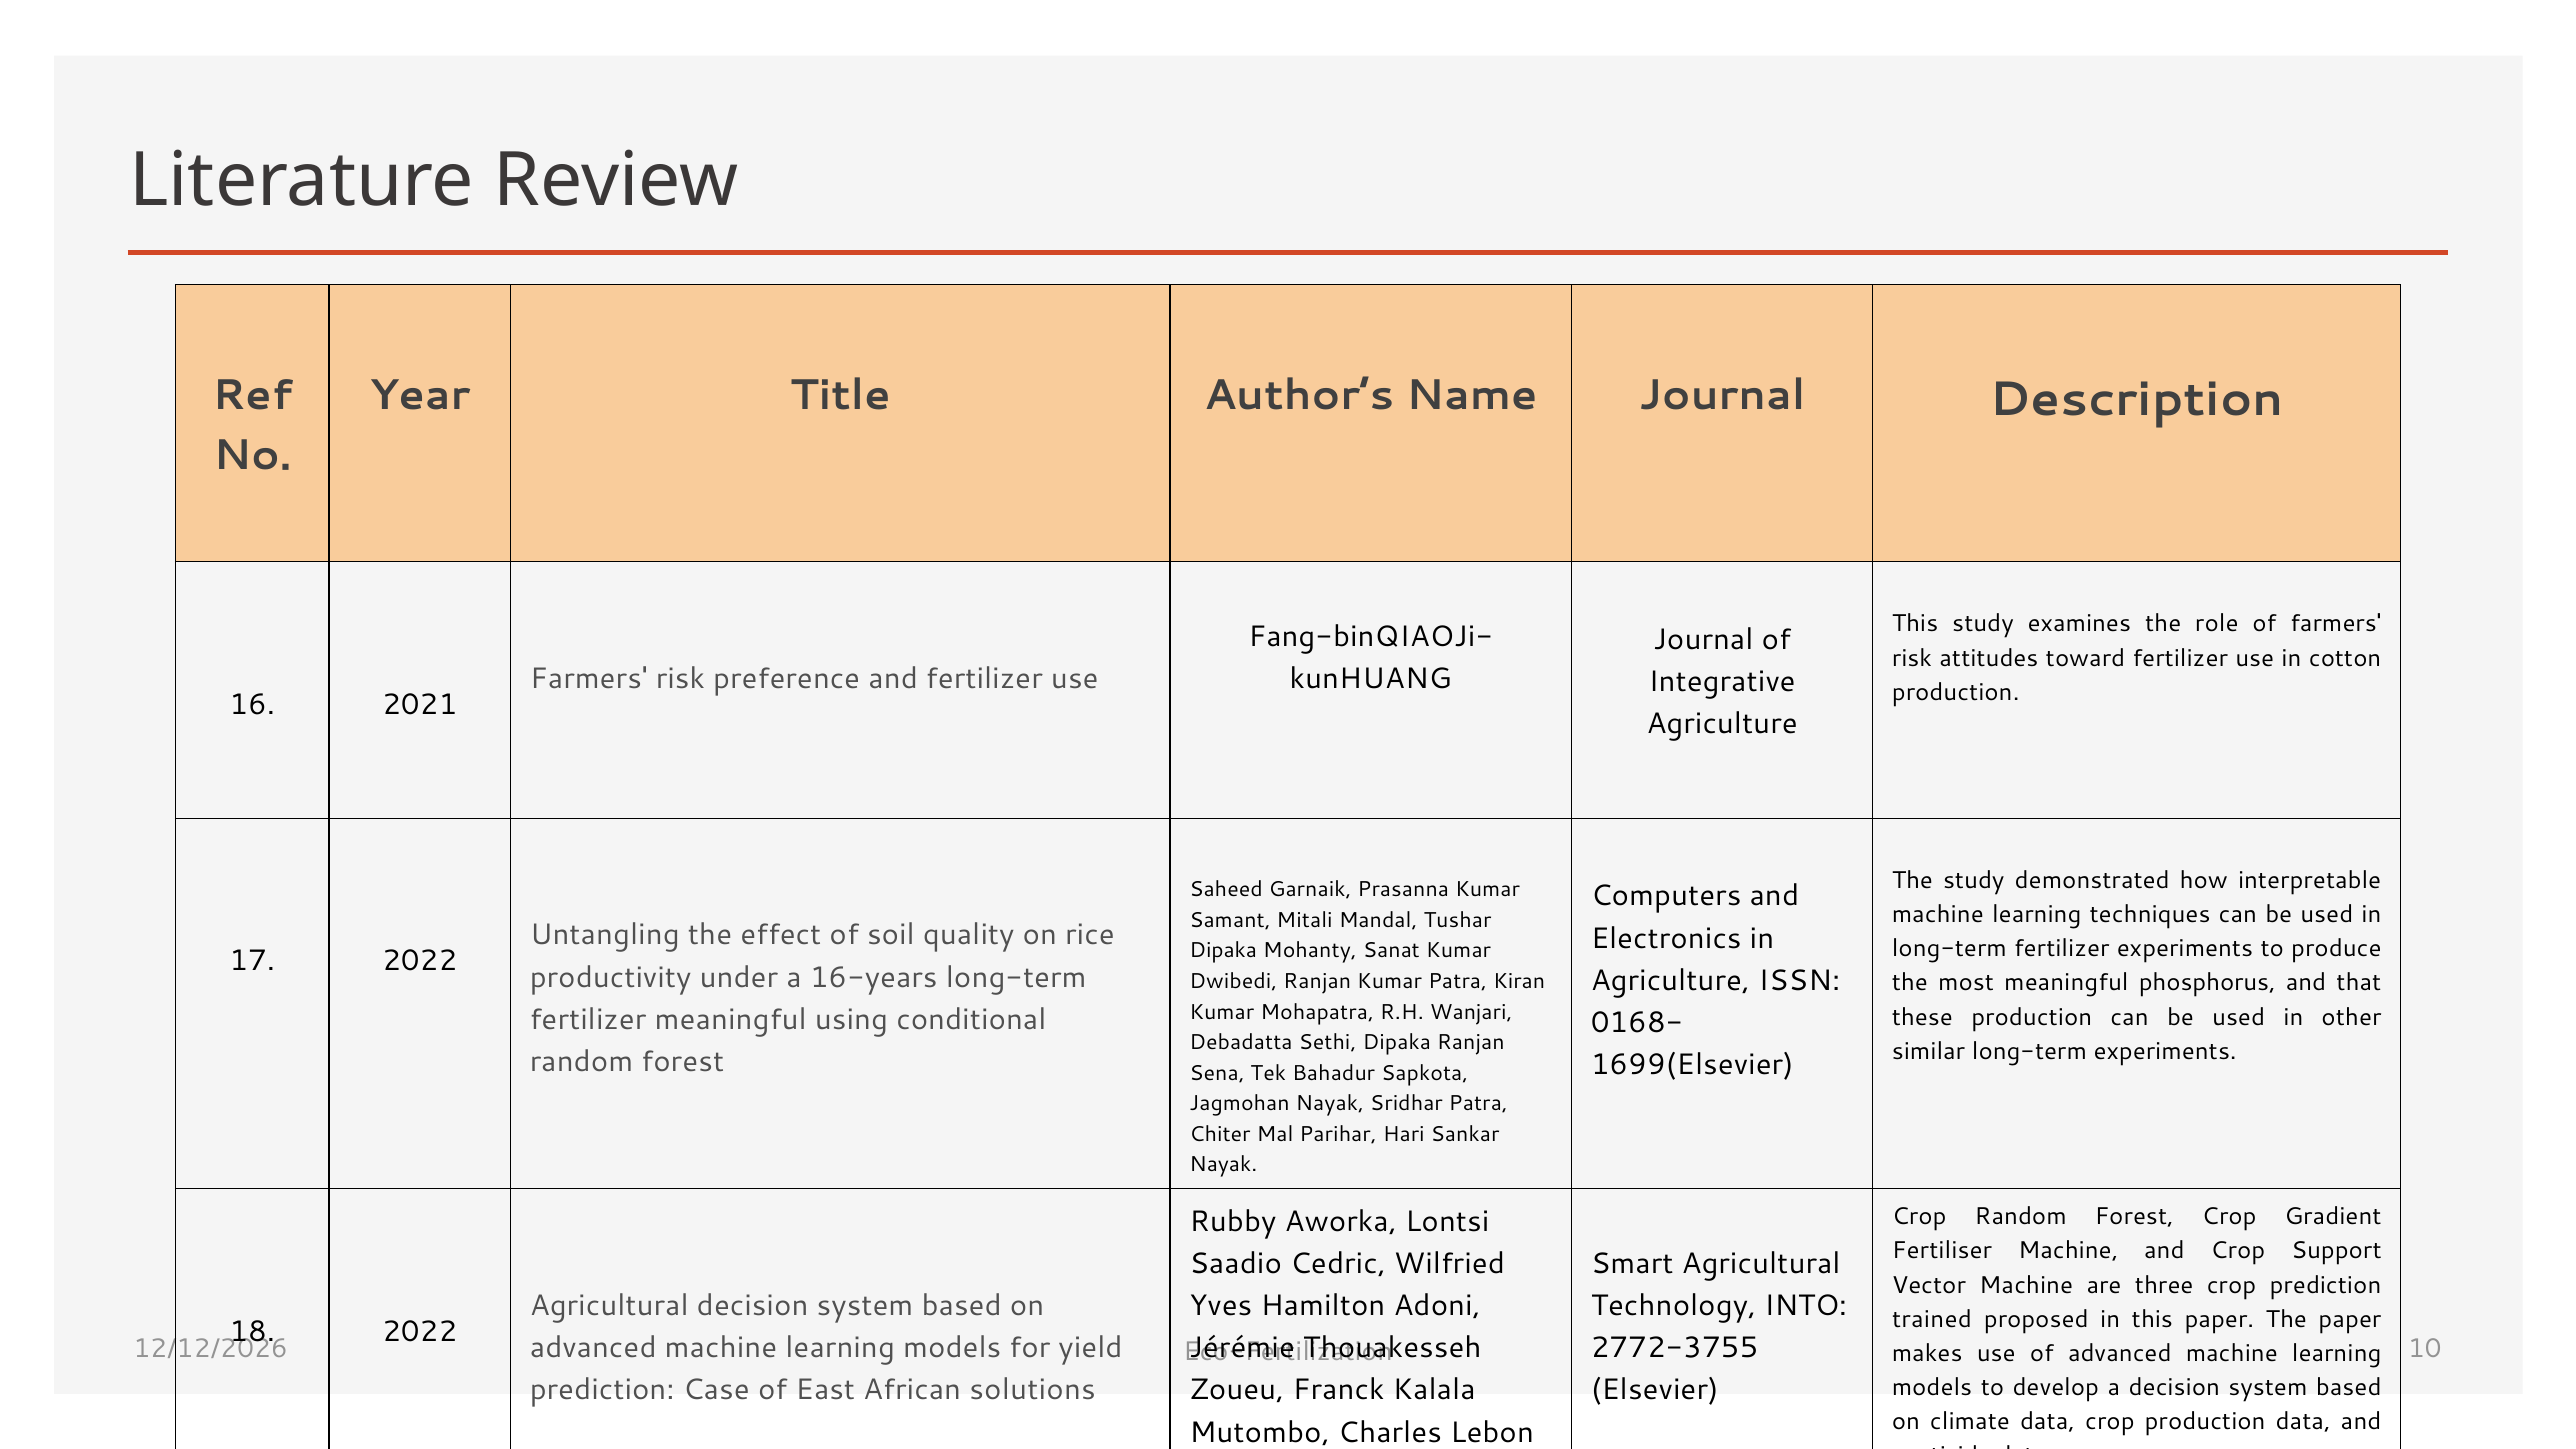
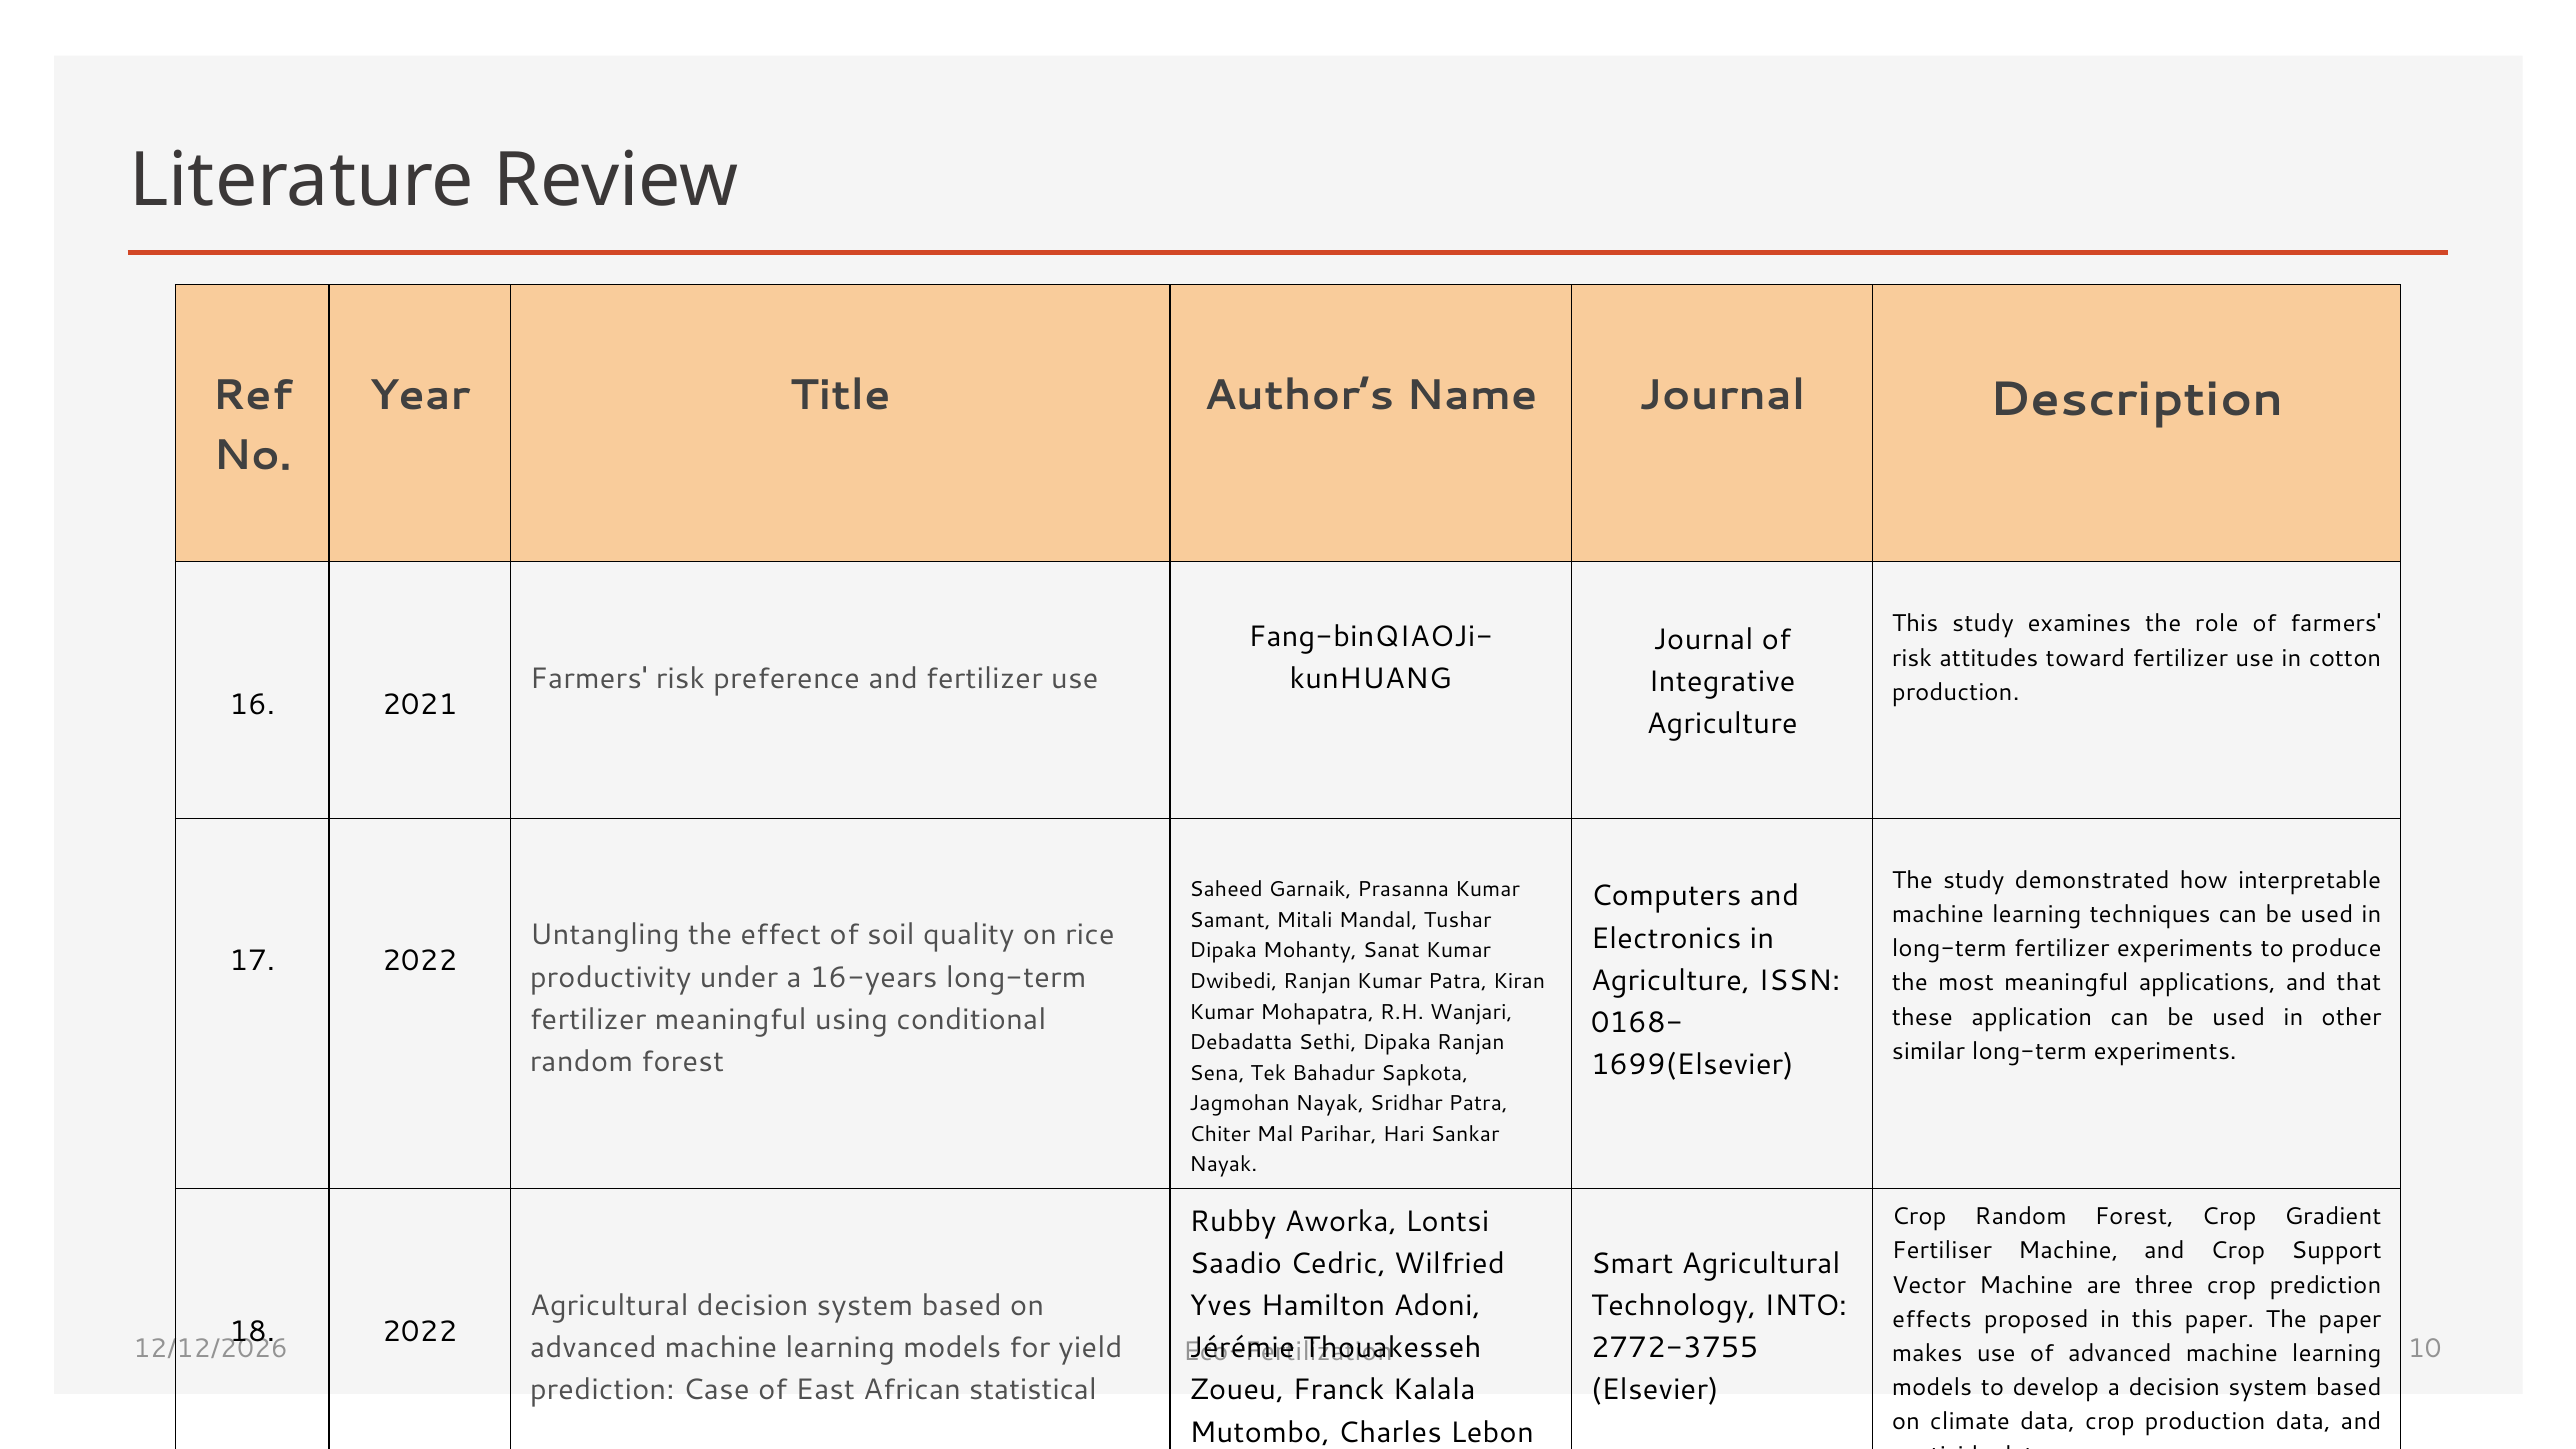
phosphorus: phosphorus -> applications
these production: production -> application
trained: trained -> effects
solutions: solutions -> statistical
